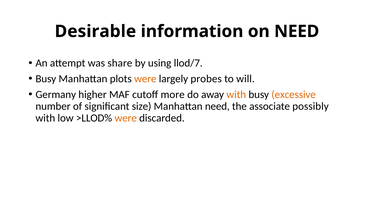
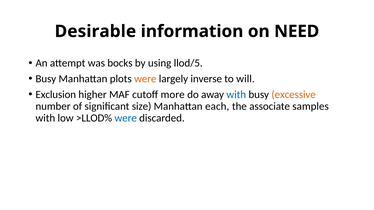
share: share -> bocks
llod/7: llod/7 -> llod/5
probes: probes -> inverse
Germany: Germany -> Exclusion
with at (236, 95) colour: orange -> blue
Manhattan need: need -> each
possibly: possibly -> samples
were at (126, 118) colour: orange -> blue
